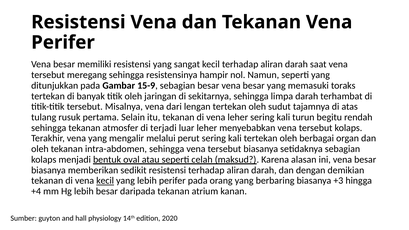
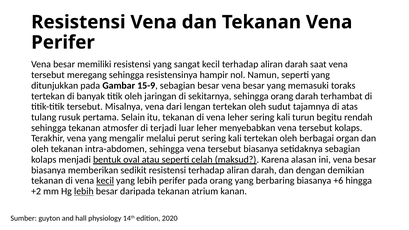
sehingga limpa: limpa -> orang
+3: +3 -> +6
+4: +4 -> +2
lebih at (84, 191) underline: none -> present
